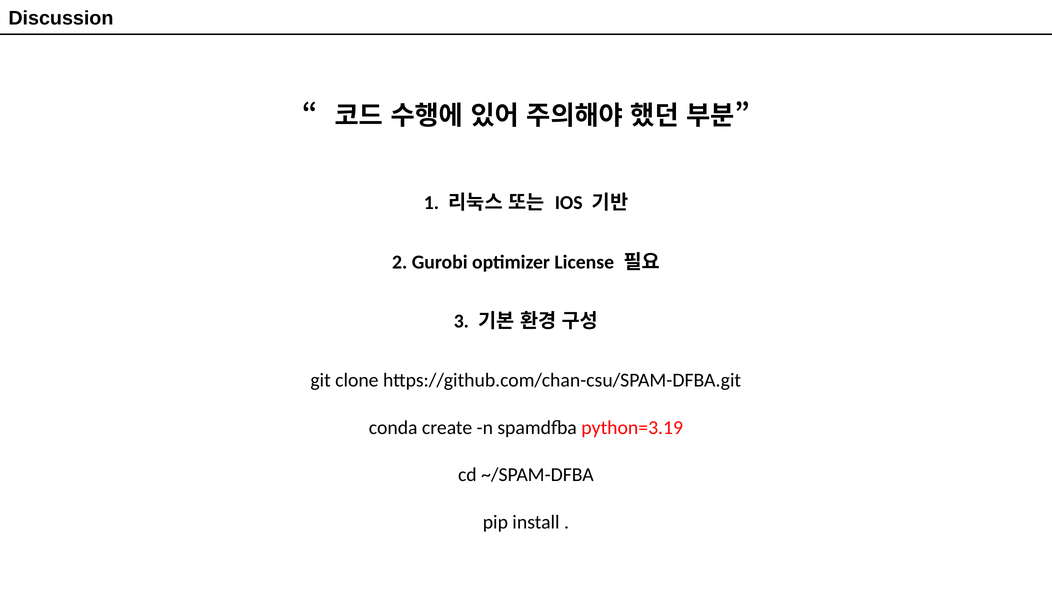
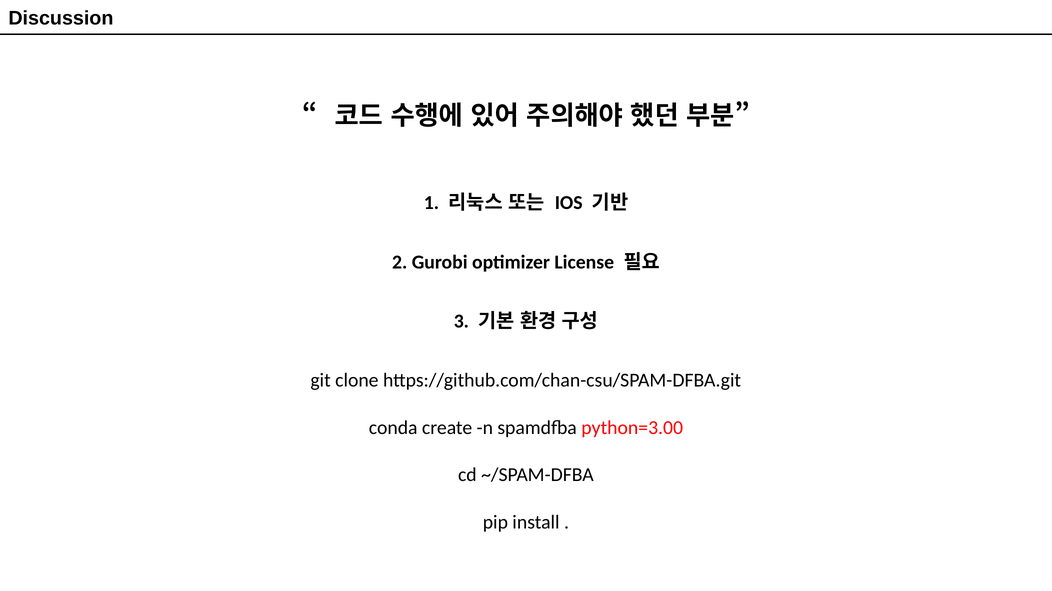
python=3.19: python=3.19 -> python=3.00
